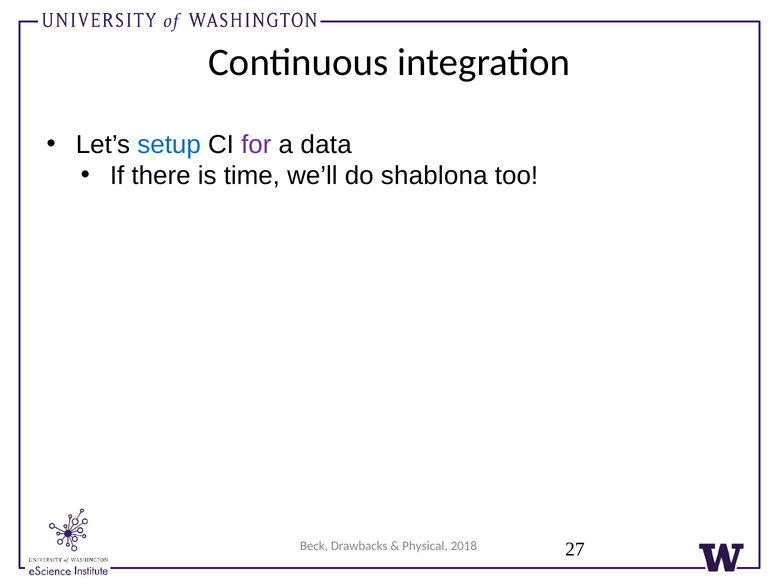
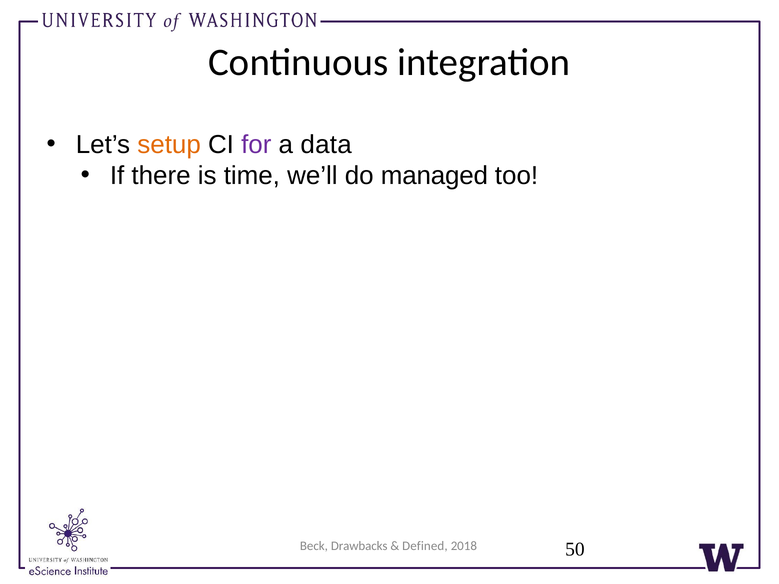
setup colour: blue -> orange
shablona: shablona -> managed
Physical: Physical -> Defined
27: 27 -> 50
